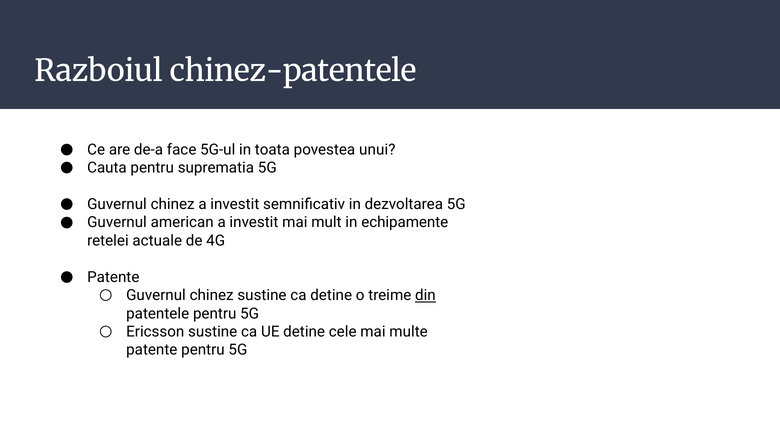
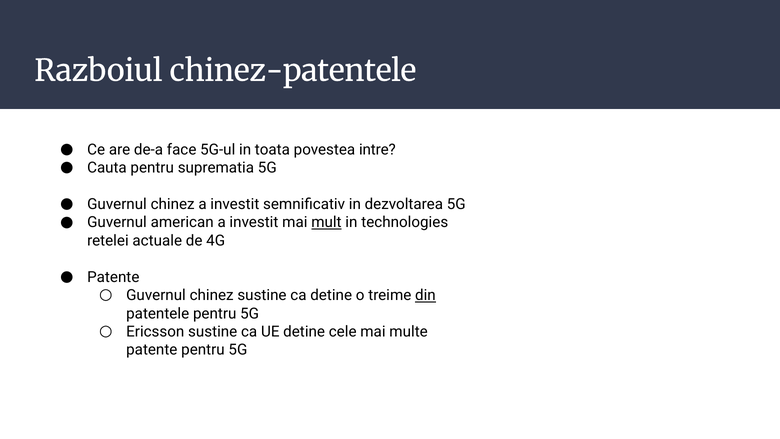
unui: unui -> intre
mult underline: none -> present
echipamente: echipamente -> technologies
